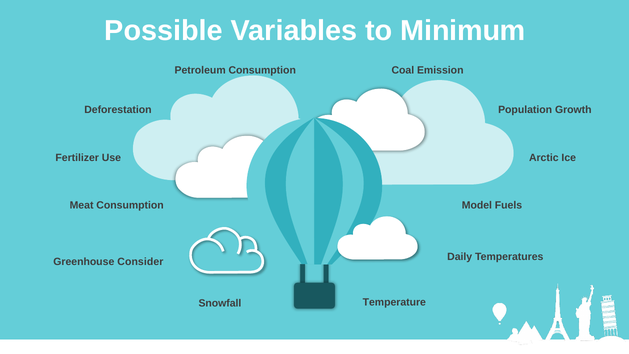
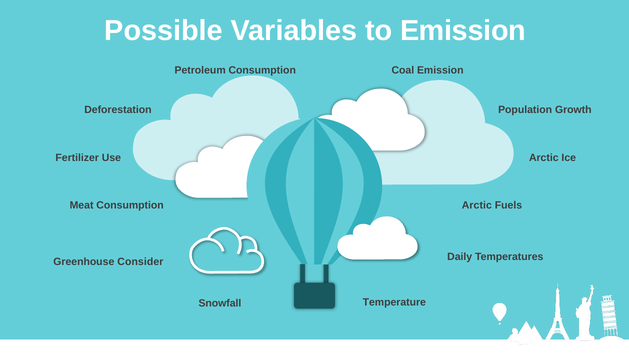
to Minimum: Minimum -> Emission
Model at (477, 205): Model -> Arctic
